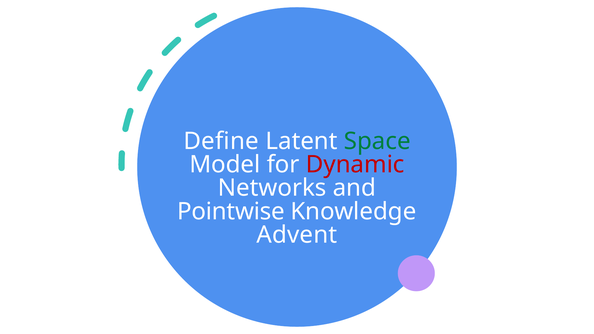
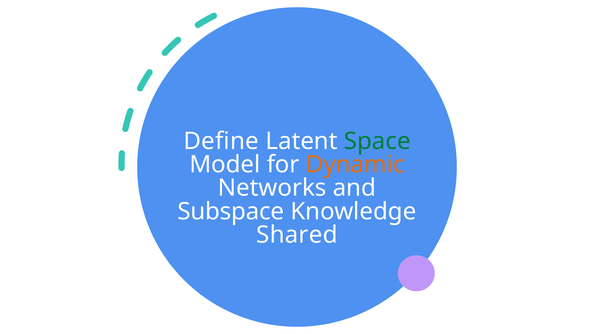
Dynamic colour: red -> orange
Pointwise: Pointwise -> Subspace
Advent: Advent -> Shared
